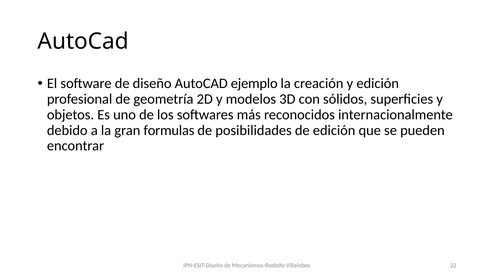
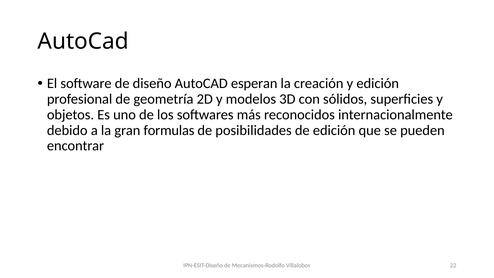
ejemplo: ejemplo -> esperan
